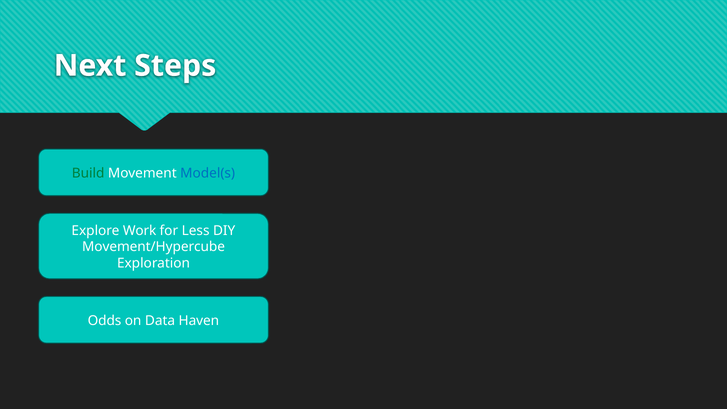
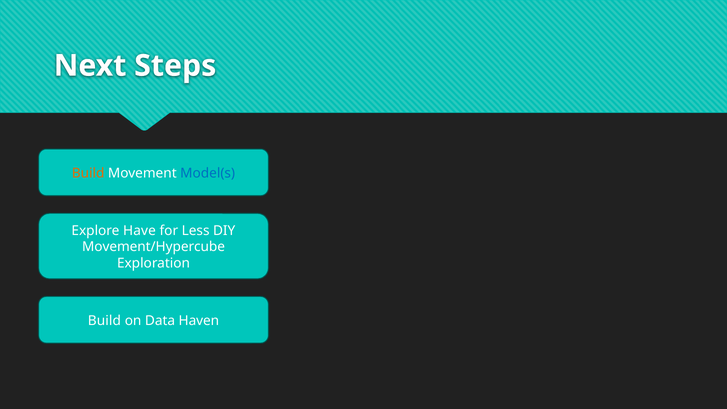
Build at (88, 173) colour: green -> orange
Work: Work -> Have
Odds at (105, 321): Odds -> Build
